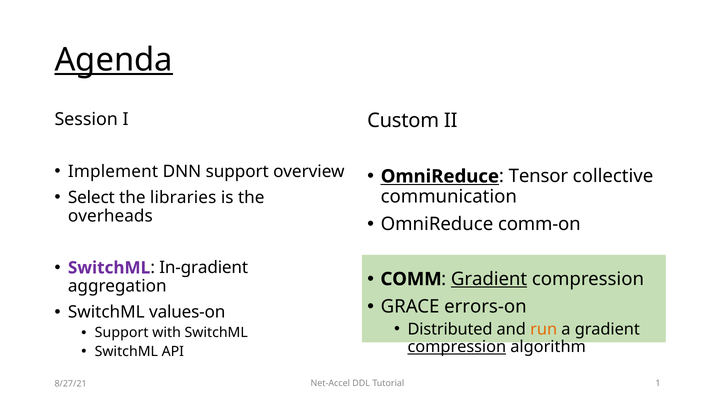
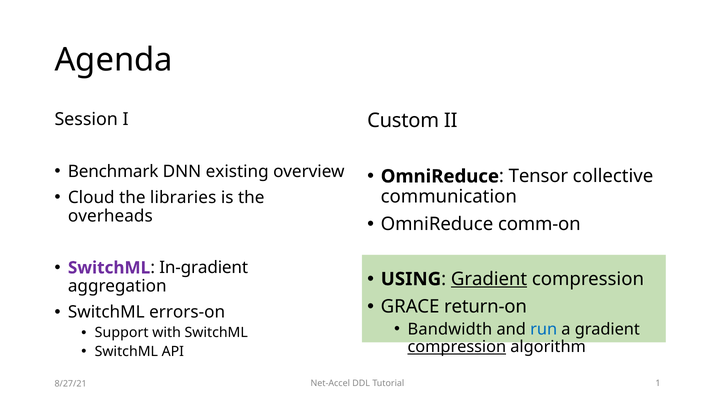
Agenda underline: present -> none
Implement: Implement -> Benchmark
DNN support: support -> existing
OmniReduce at (440, 176) underline: present -> none
Select: Select -> Cloud
COMM: COMM -> USING
errors-on: errors-on -> return-on
values-on: values-on -> errors-on
Distributed: Distributed -> Bandwidth
run colour: orange -> blue
